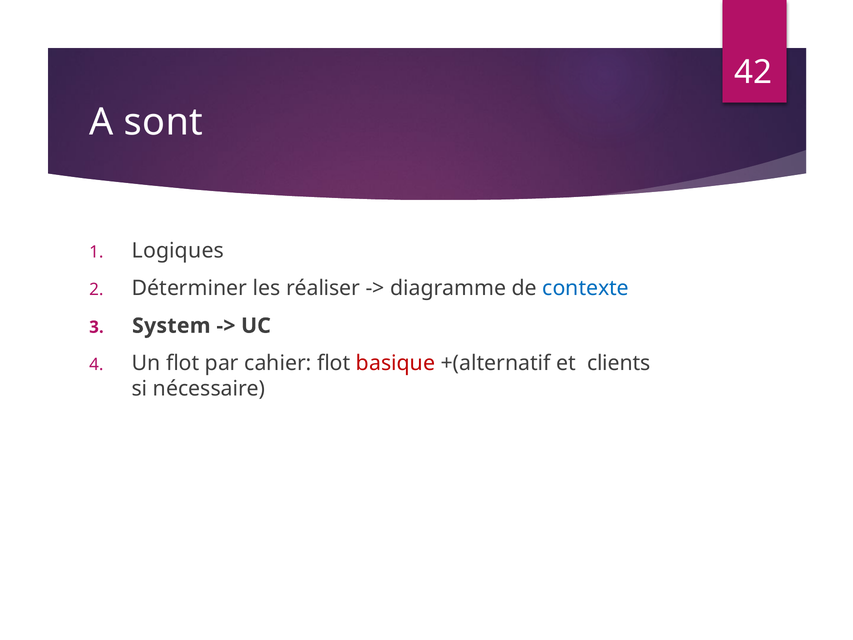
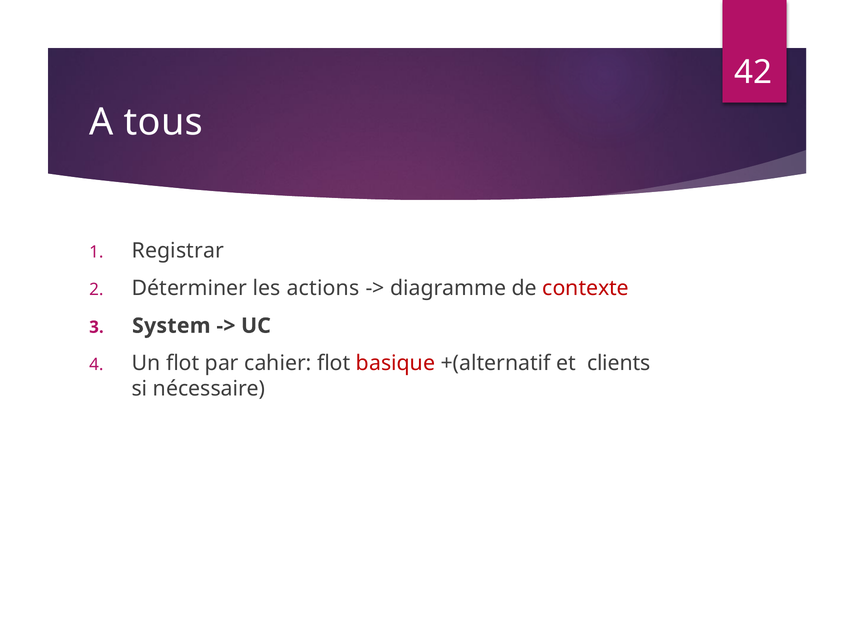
sont: sont -> tous
Logiques: Logiques -> Registrar
réaliser: réaliser -> actions
contexte colour: blue -> red
